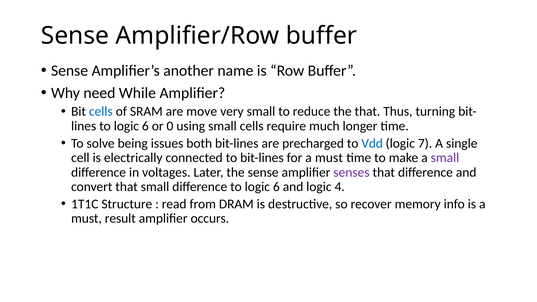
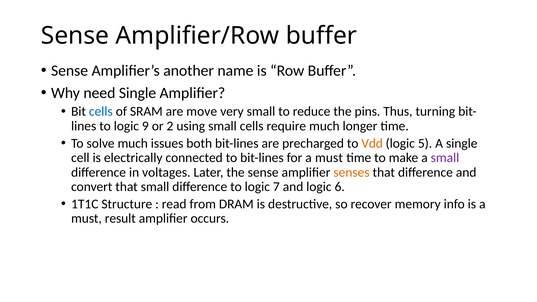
need While: While -> Single
the that: that -> pins
6 at (145, 126): 6 -> 9
0: 0 -> 2
solve being: being -> much
Vdd colour: blue -> orange
7: 7 -> 5
senses colour: purple -> orange
difference to logic 6: 6 -> 7
4: 4 -> 6
